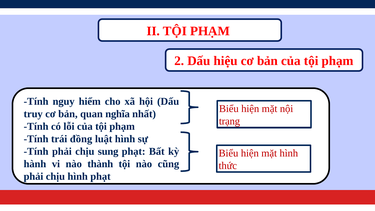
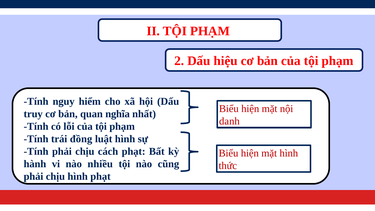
trạng: trạng -> danh
sung: sung -> cách
thành: thành -> nhiều
